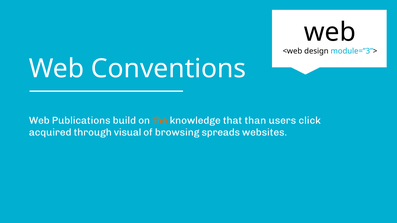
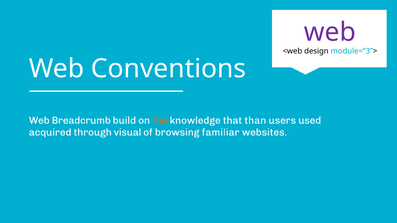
web at (330, 32) colour: black -> purple
Publications: Publications -> Breadcrumb
click: click -> used
spreads: spreads -> familiar
